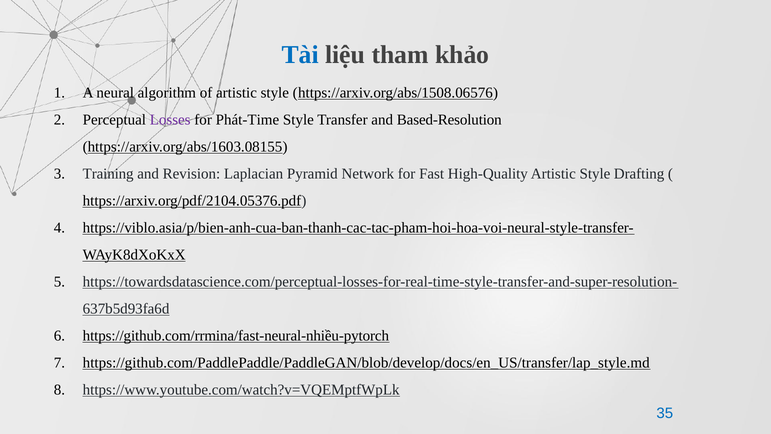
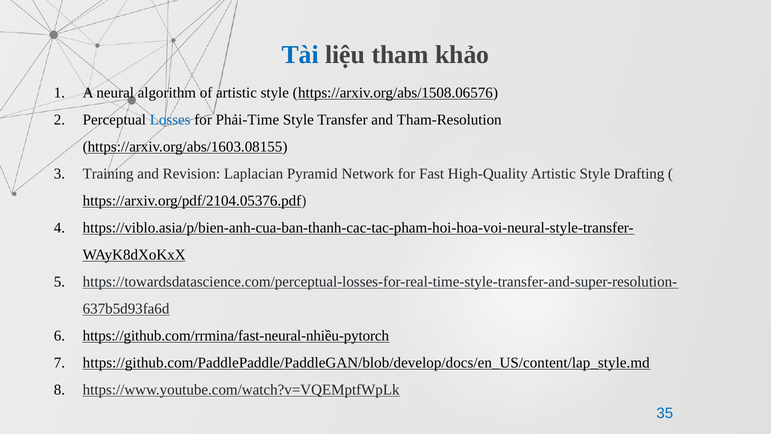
Losses colour: purple -> blue
Phát-Time: Phát-Time -> Phải-Time
Based-Resolution: Based-Resolution -> Tham-Resolution
https://github.com/PaddlePaddle/PaddleGAN/blob/develop/docs/en_US/transfer/lap_style.md: https://github.com/PaddlePaddle/PaddleGAN/blob/develop/docs/en_US/transfer/lap_style.md -> https://github.com/PaddlePaddle/PaddleGAN/blob/develop/docs/en_US/content/lap_style.md
